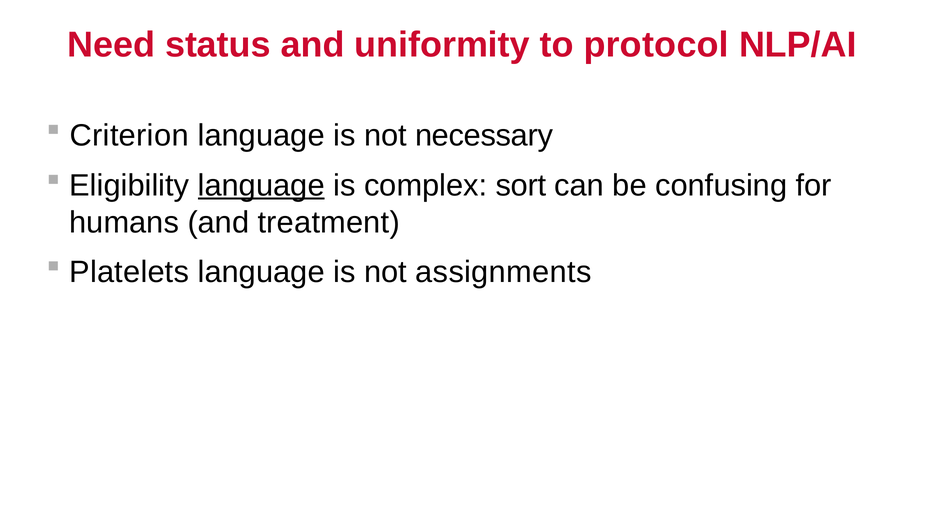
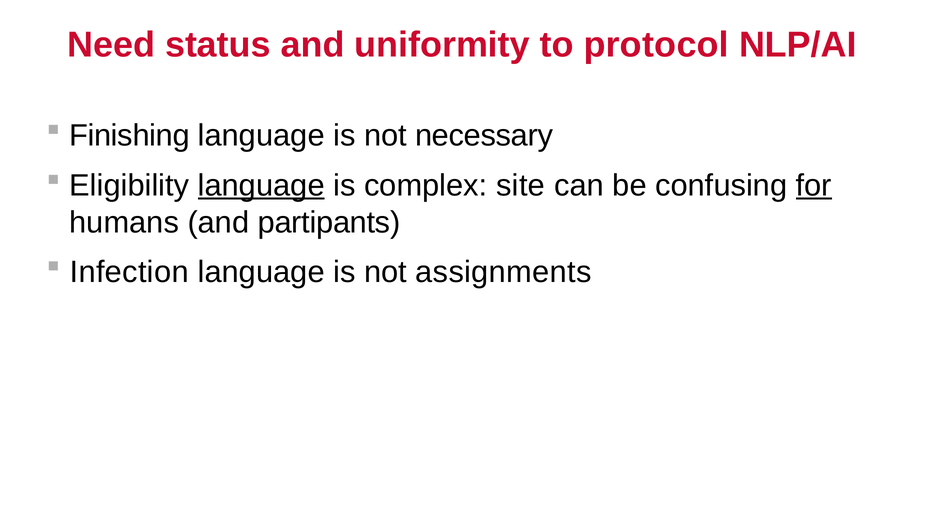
Criterion: Criterion -> Finishing
sort: sort -> site
for underline: none -> present
treatment: treatment -> partipants
Platelets: Platelets -> Infection
